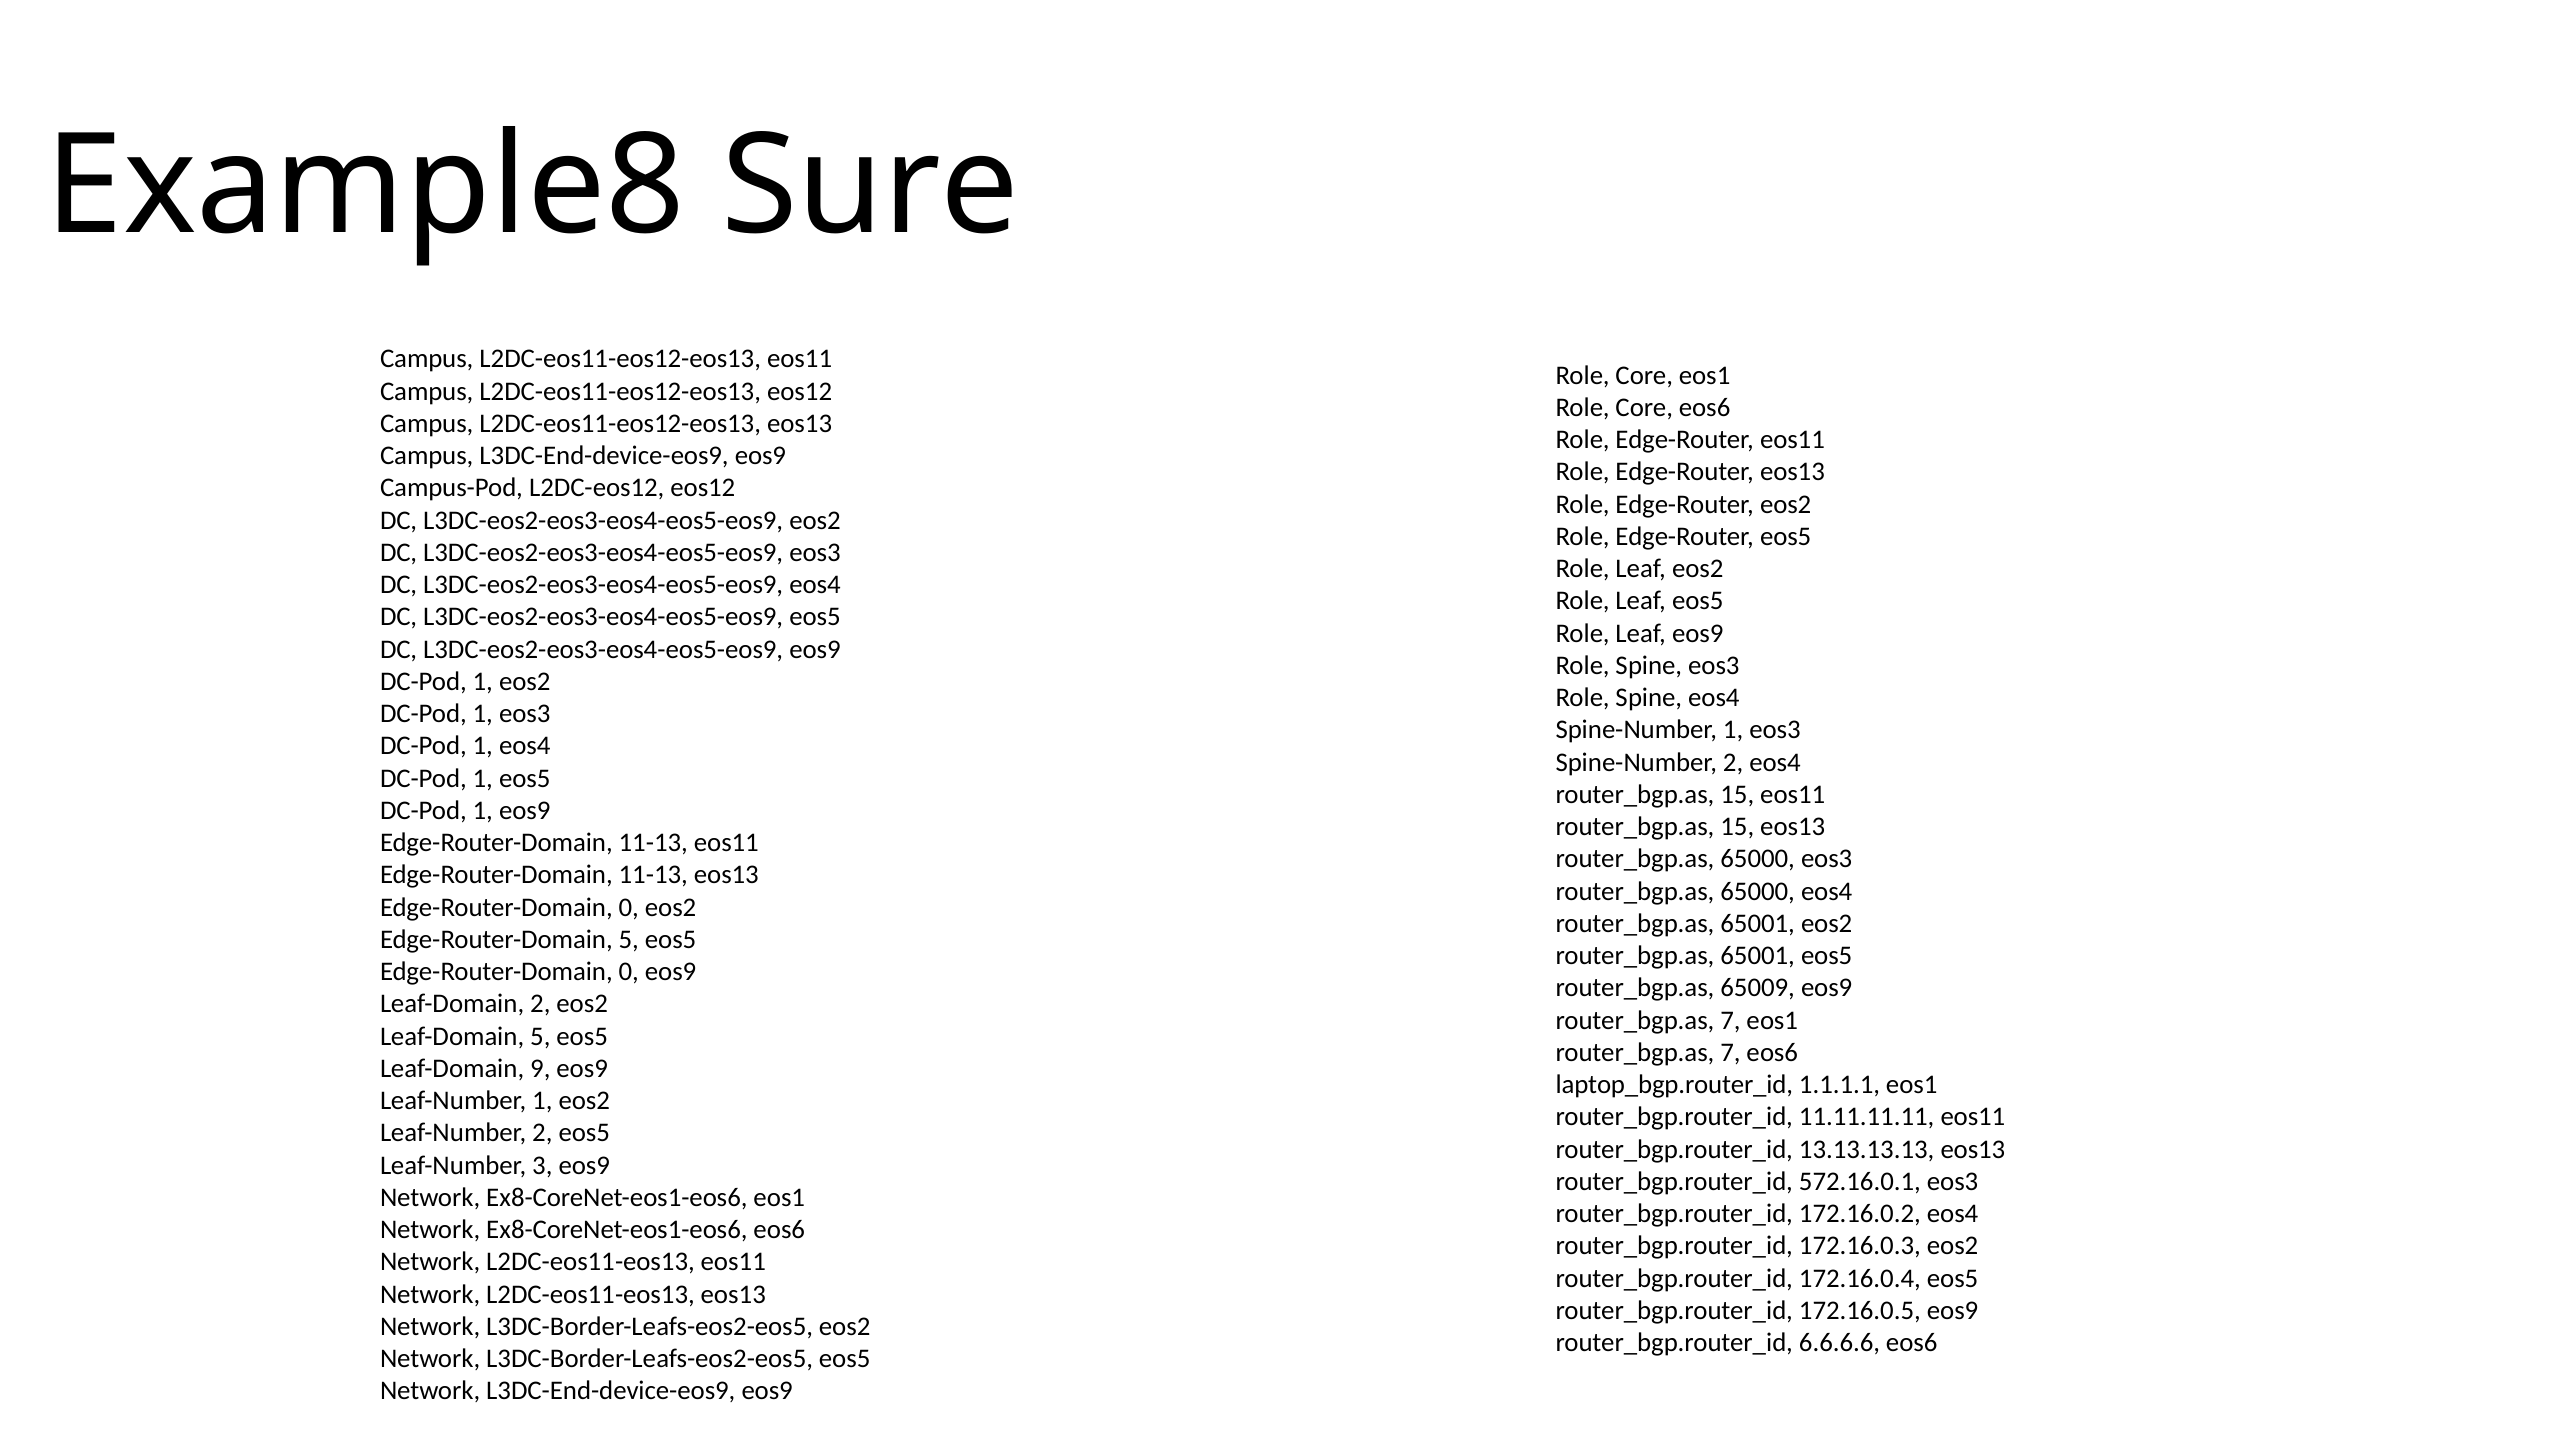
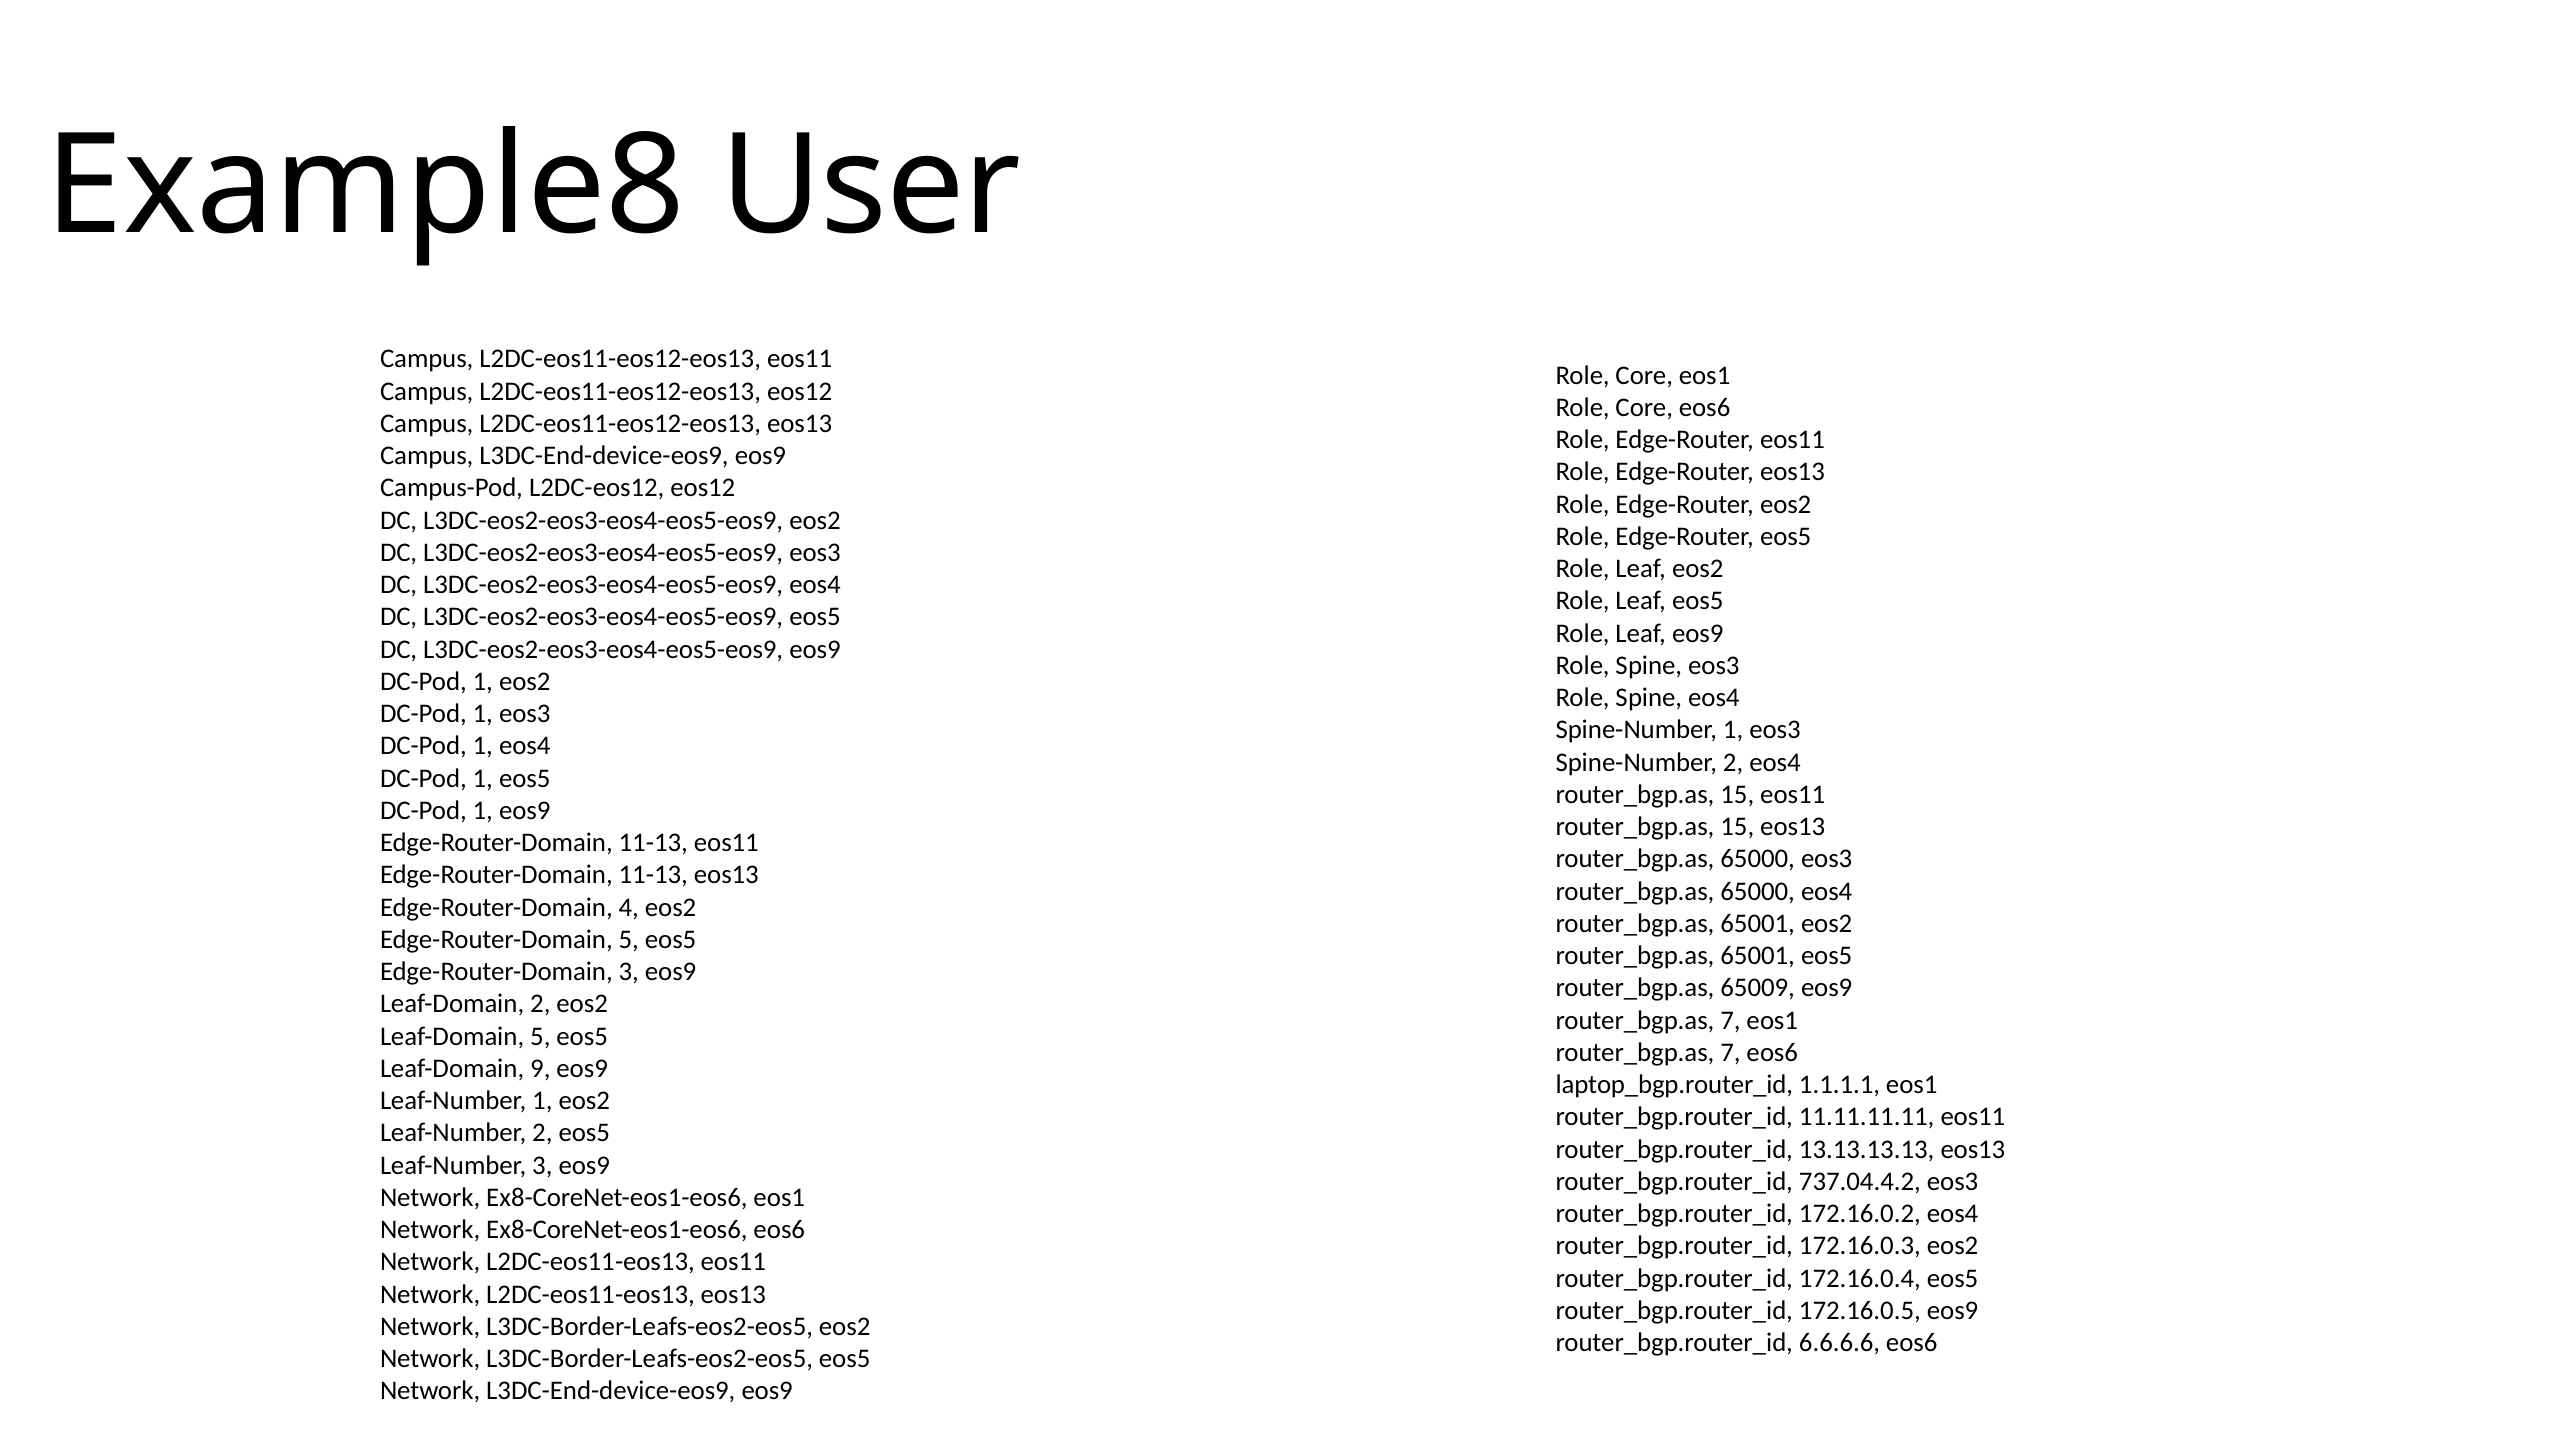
Sure: Sure -> User
0 at (629, 907): 0 -> 4
0 at (629, 972): 0 -> 3
572.16.0.1: 572.16.0.1 -> 737.04.4.2
